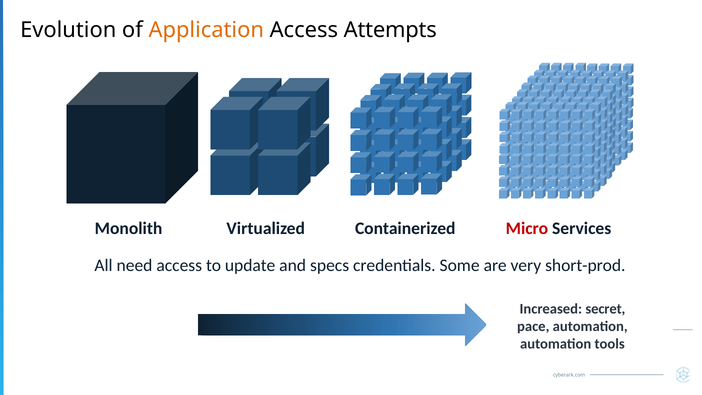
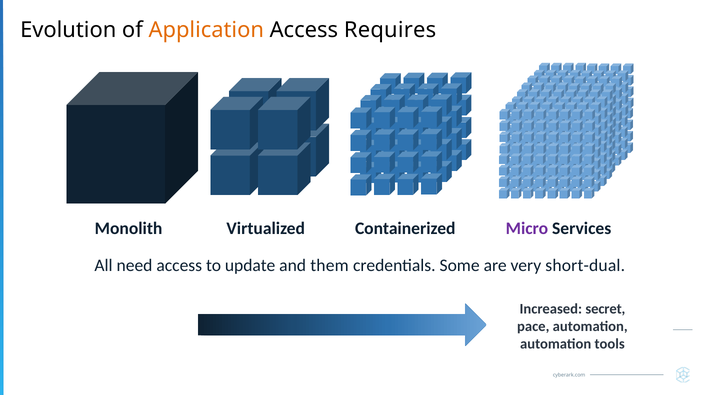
Attempts: Attempts -> Requires
Micro colour: red -> purple
specs: specs -> them
short-prod: short-prod -> short-dual
